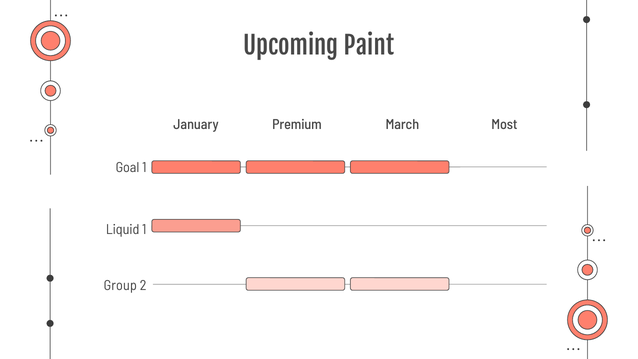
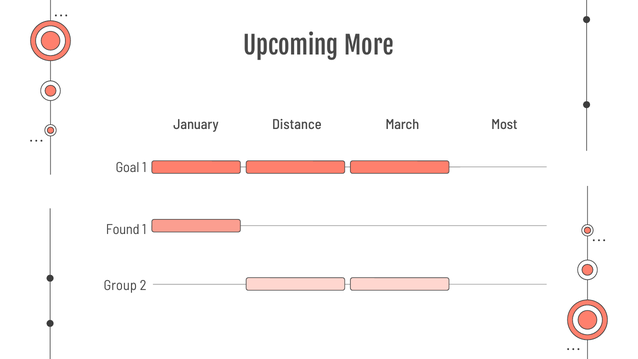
Paint: Paint -> More
Premium: Premium -> Distance
Liquid: Liquid -> Found
